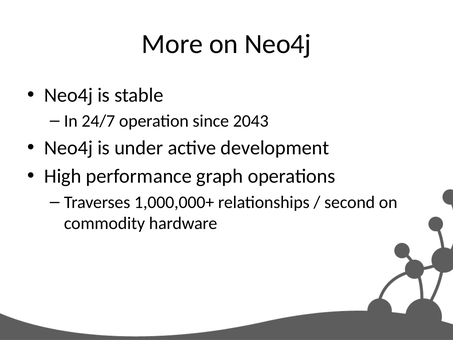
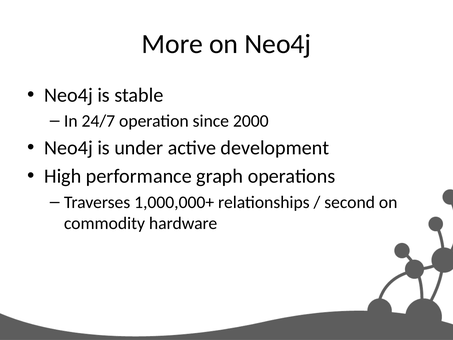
2043: 2043 -> 2000
